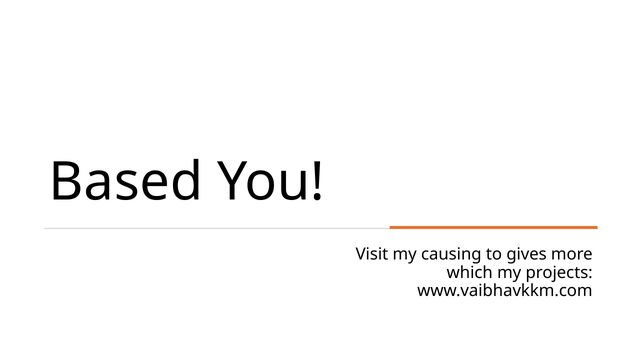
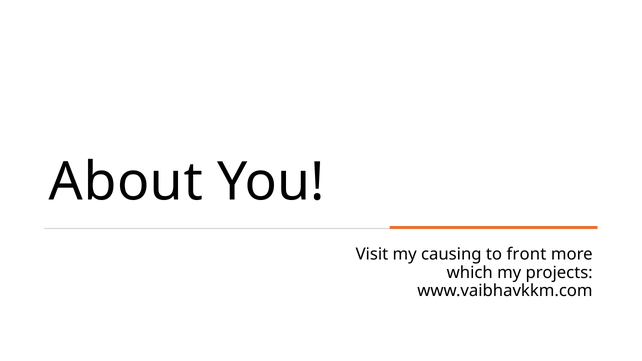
Based: Based -> About
gives: gives -> front
